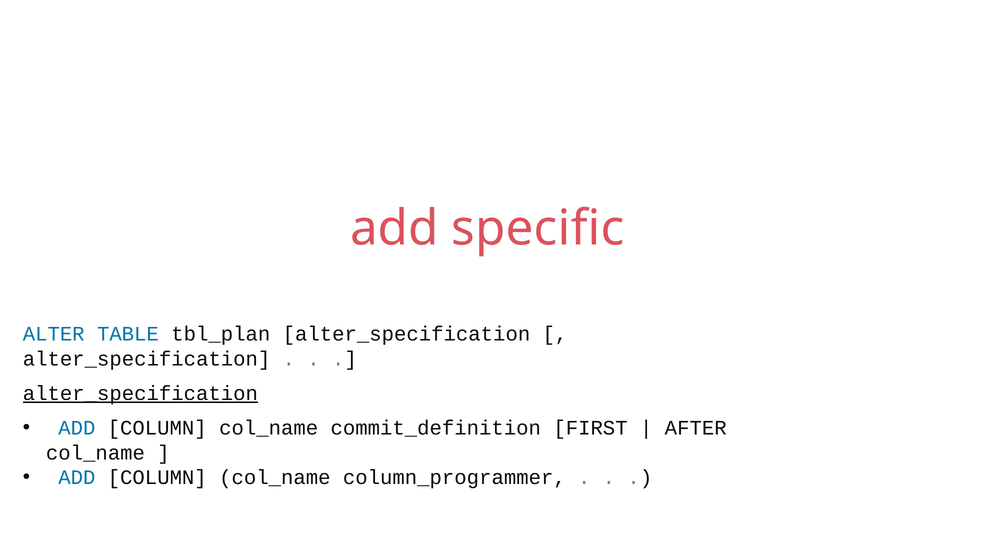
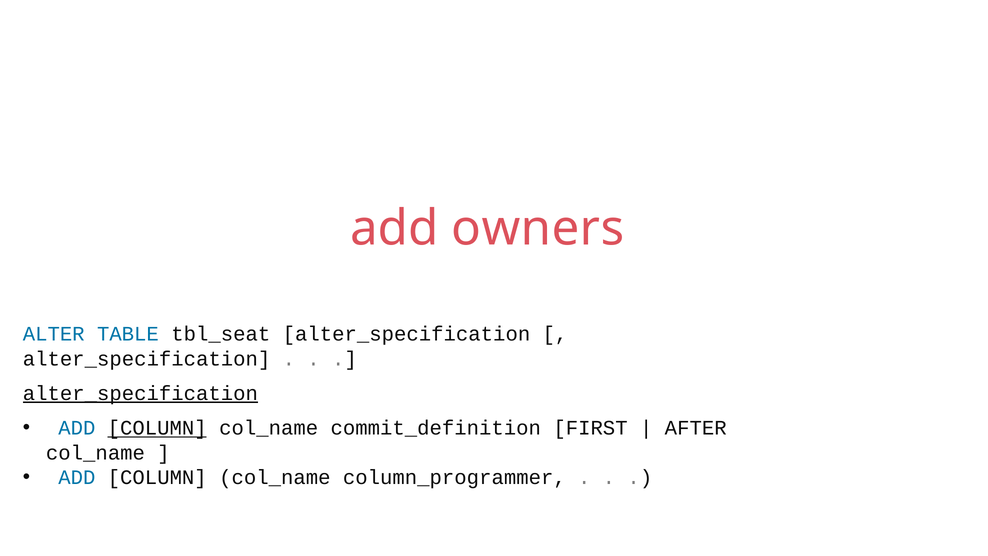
specific: specific -> owners
tbl_plan: tbl_plan -> tbl_seat
COLUMN at (157, 428) underline: none -> present
